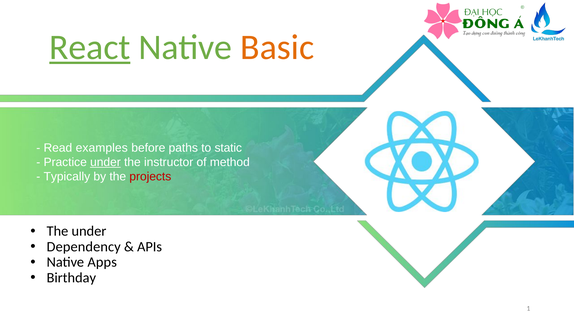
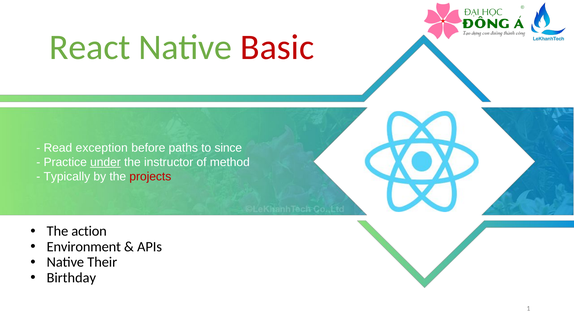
React underline: present -> none
Basic colour: orange -> red
examples: examples -> exception
static: static -> since
The under: under -> action
Dependency: Dependency -> Environment
Apps: Apps -> Their
